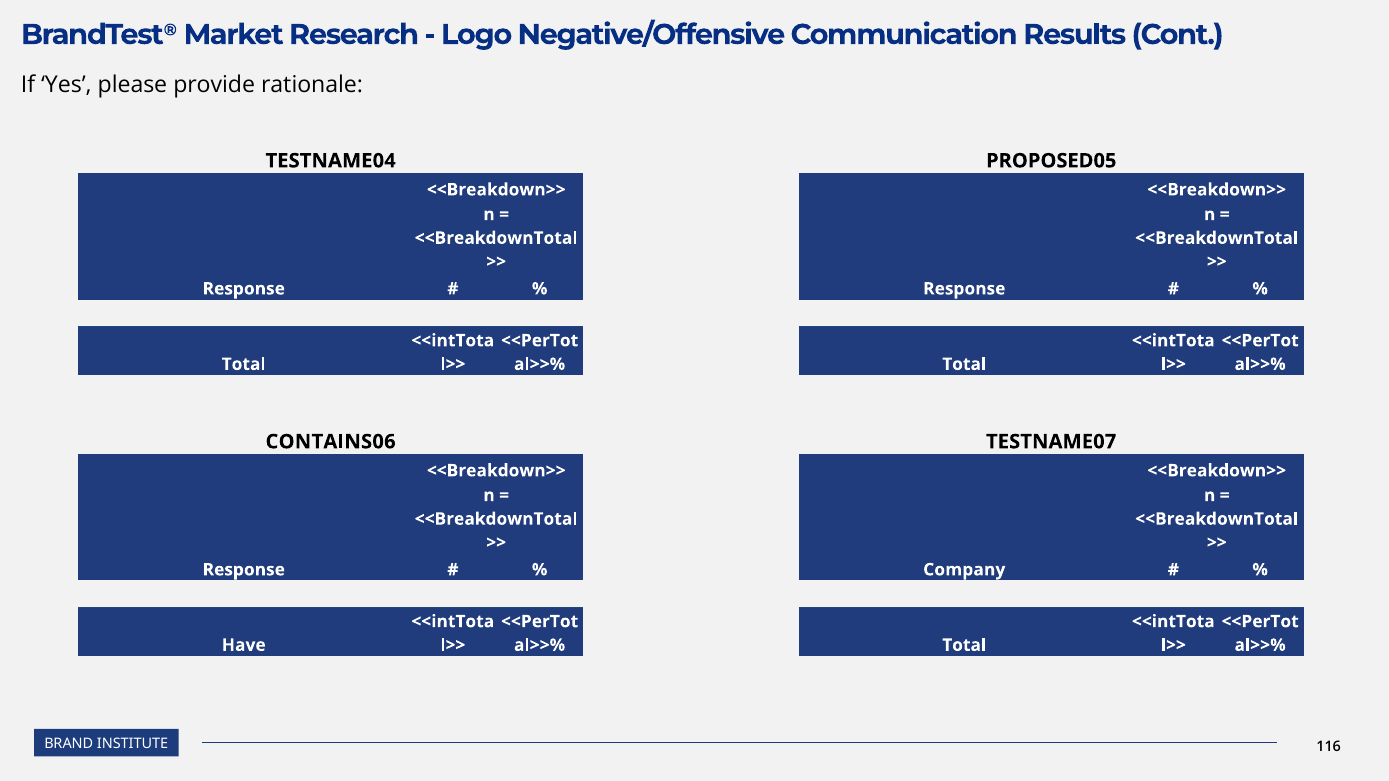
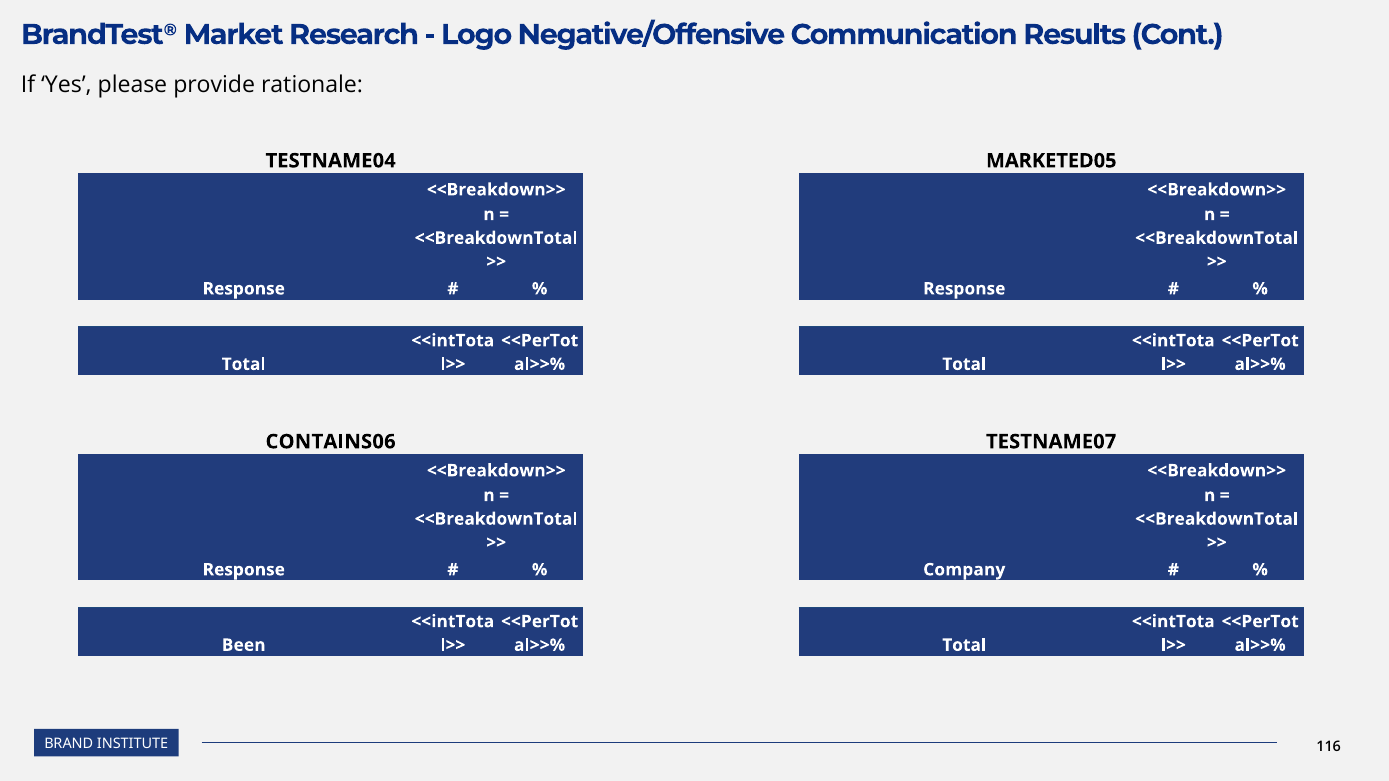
PROPOSED05: PROPOSED05 -> MARKETED05
Have: Have -> Been
